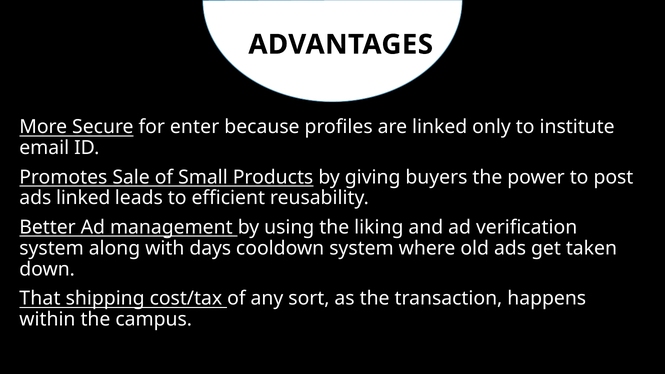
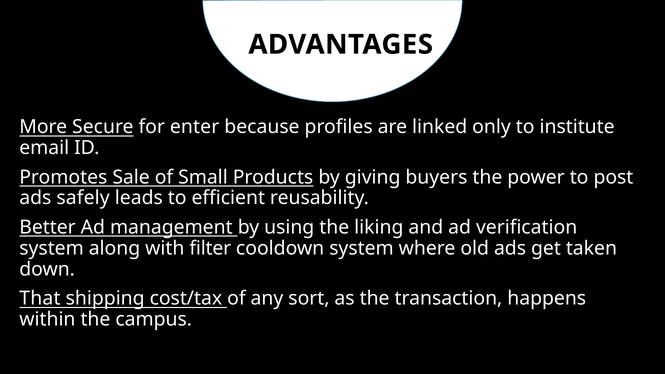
ads linked: linked -> safely
days: days -> filter
